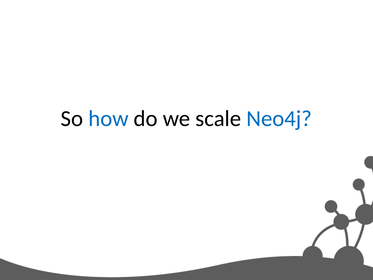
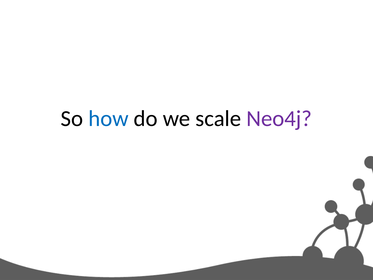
Neo4j colour: blue -> purple
